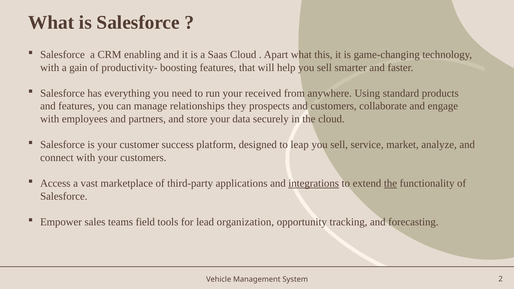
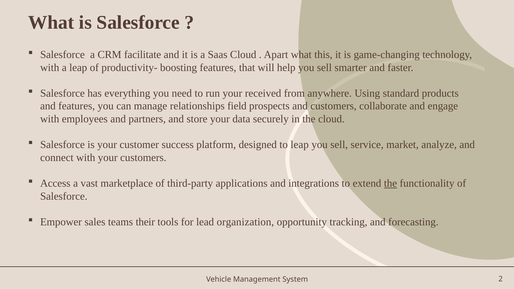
enabling: enabling -> facilitate
a gain: gain -> leap
they: they -> field
integrations underline: present -> none
field: field -> their
